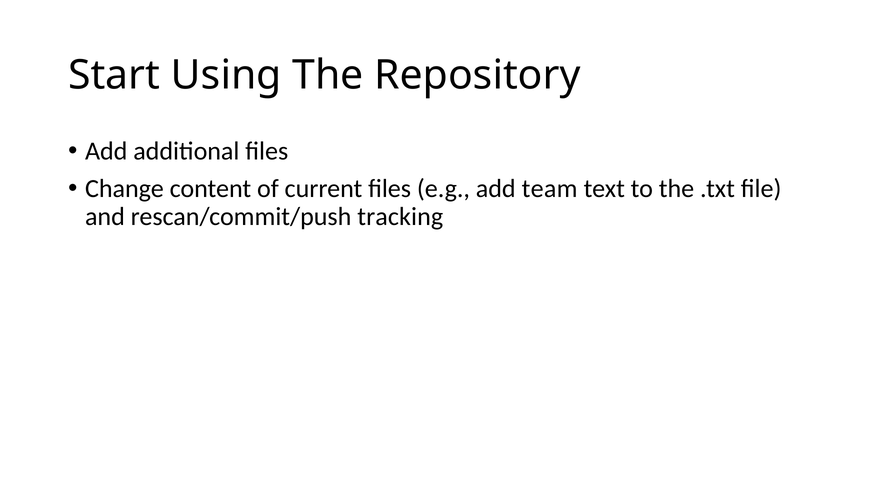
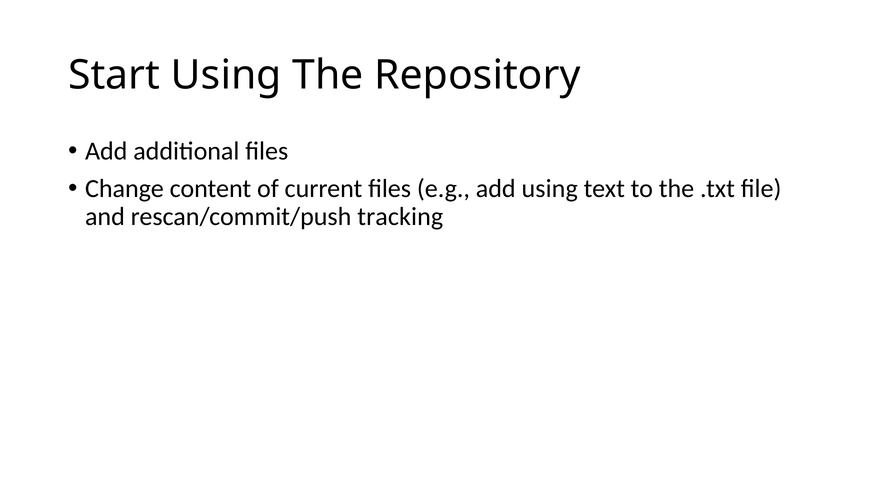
add team: team -> using
